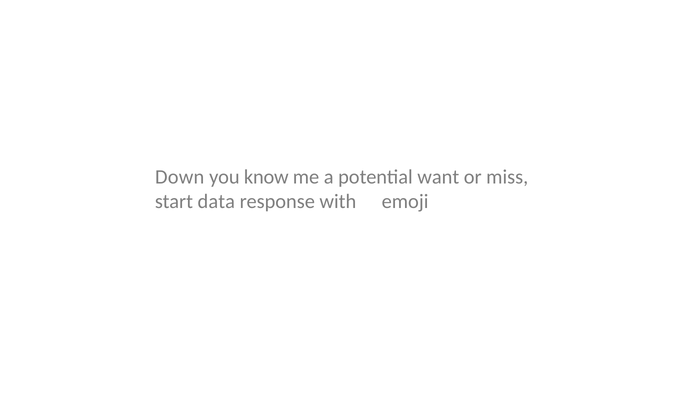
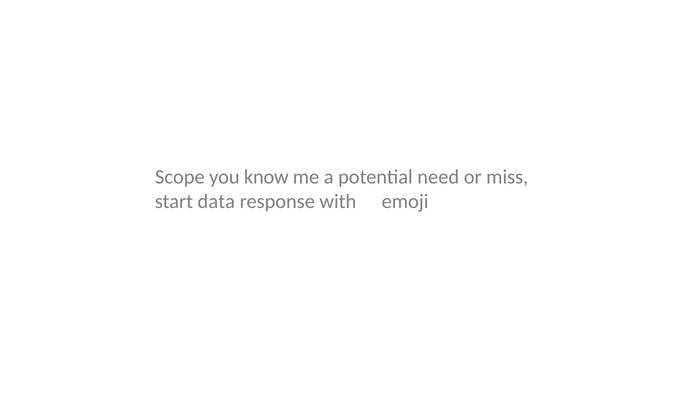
Down: Down -> Scope
want: want -> need
